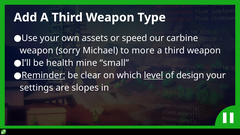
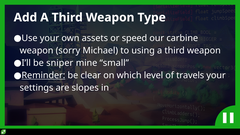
more: more -> using
health: health -> sniper
level underline: present -> none
design: design -> travels
